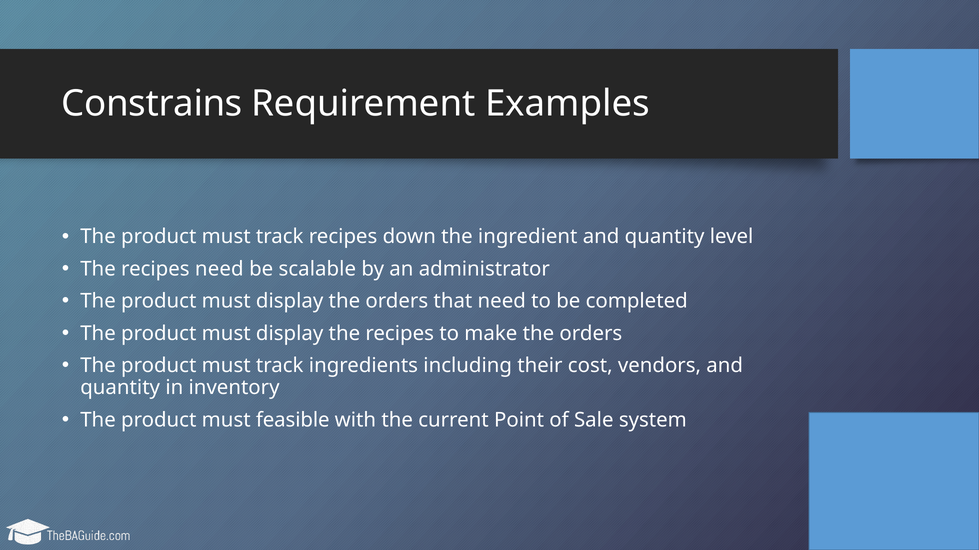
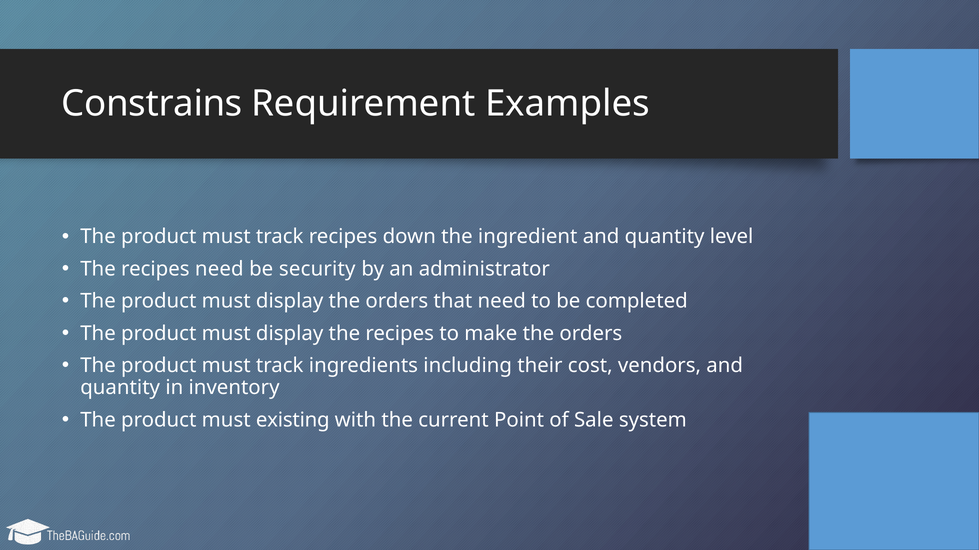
scalable: scalable -> security
feasible: feasible -> existing
